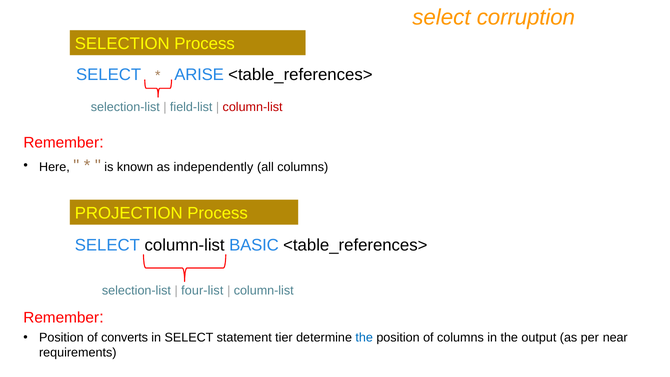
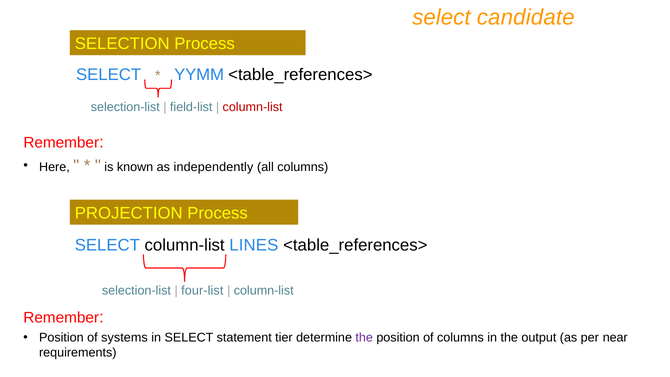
corruption: corruption -> candidate
ARISE: ARISE -> YYMM
BASIC: BASIC -> LINES
converts: converts -> systems
the at (364, 338) colour: blue -> purple
